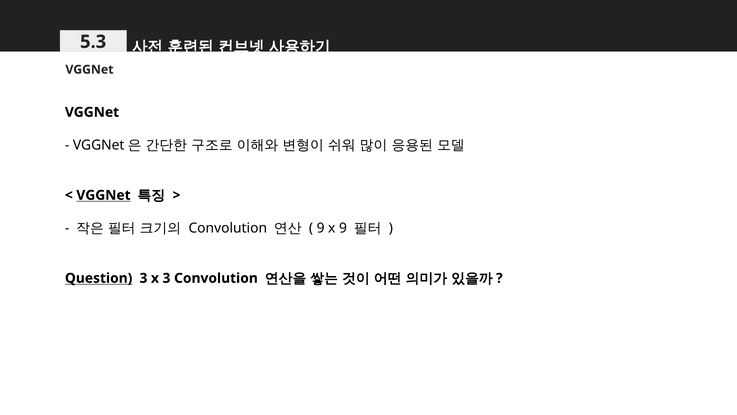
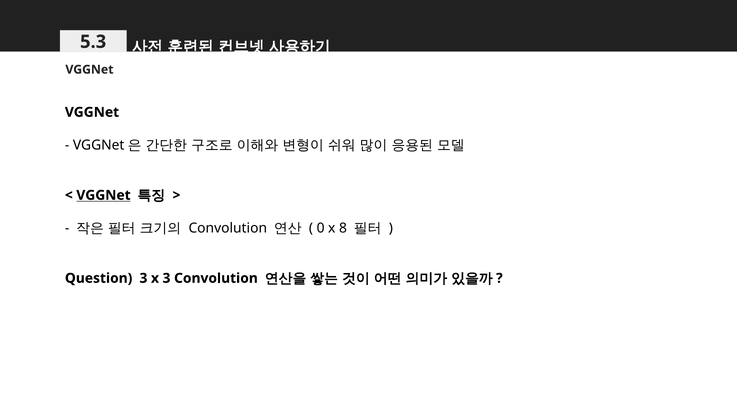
9 at (321, 228): 9 -> 0
x 9: 9 -> 8
Question underline: present -> none
